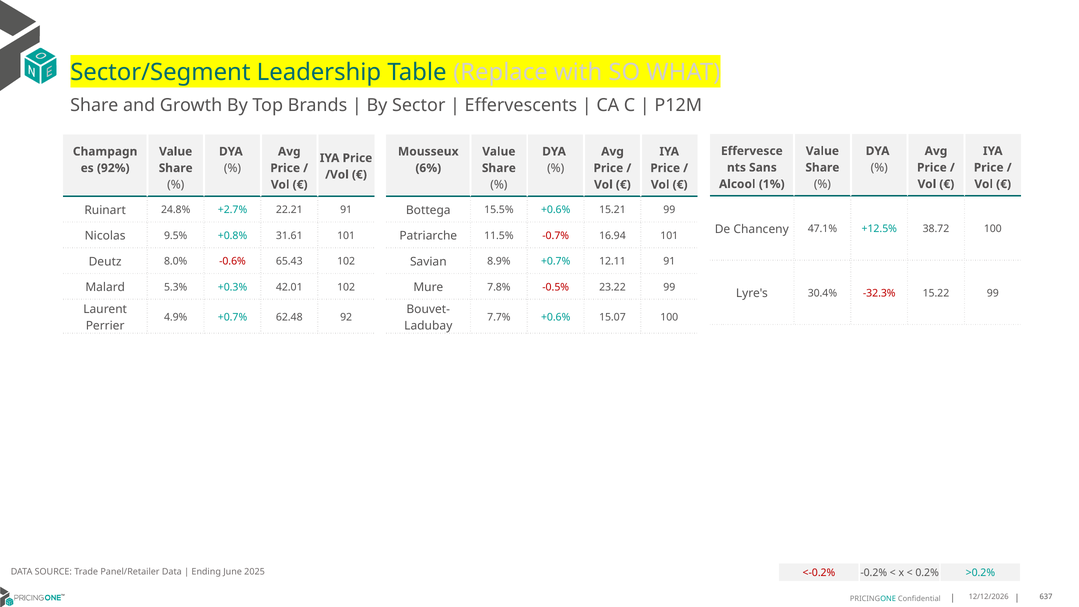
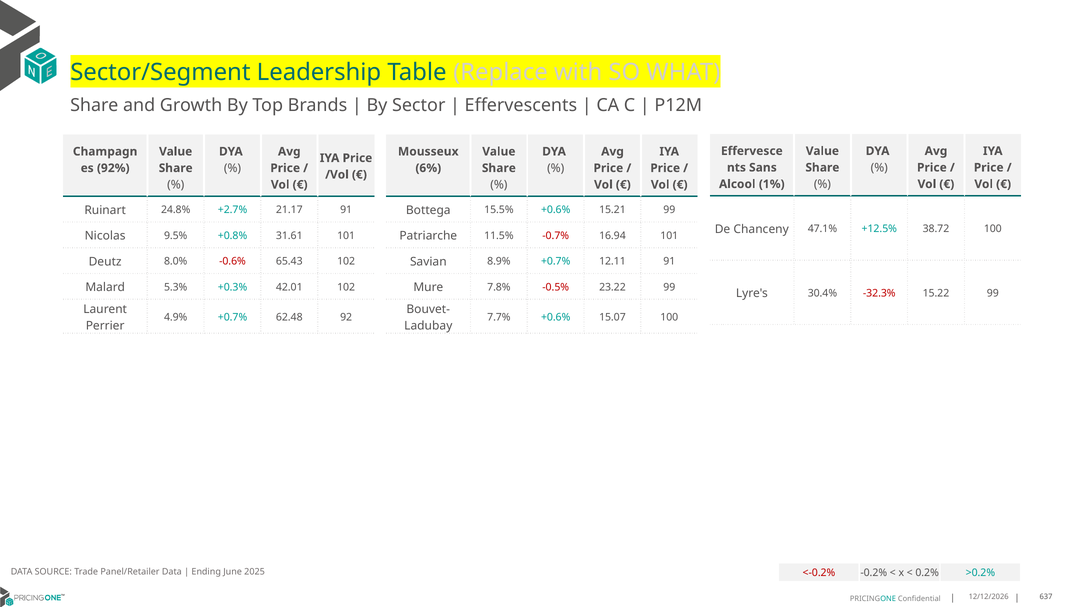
22.21: 22.21 -> 21.17
